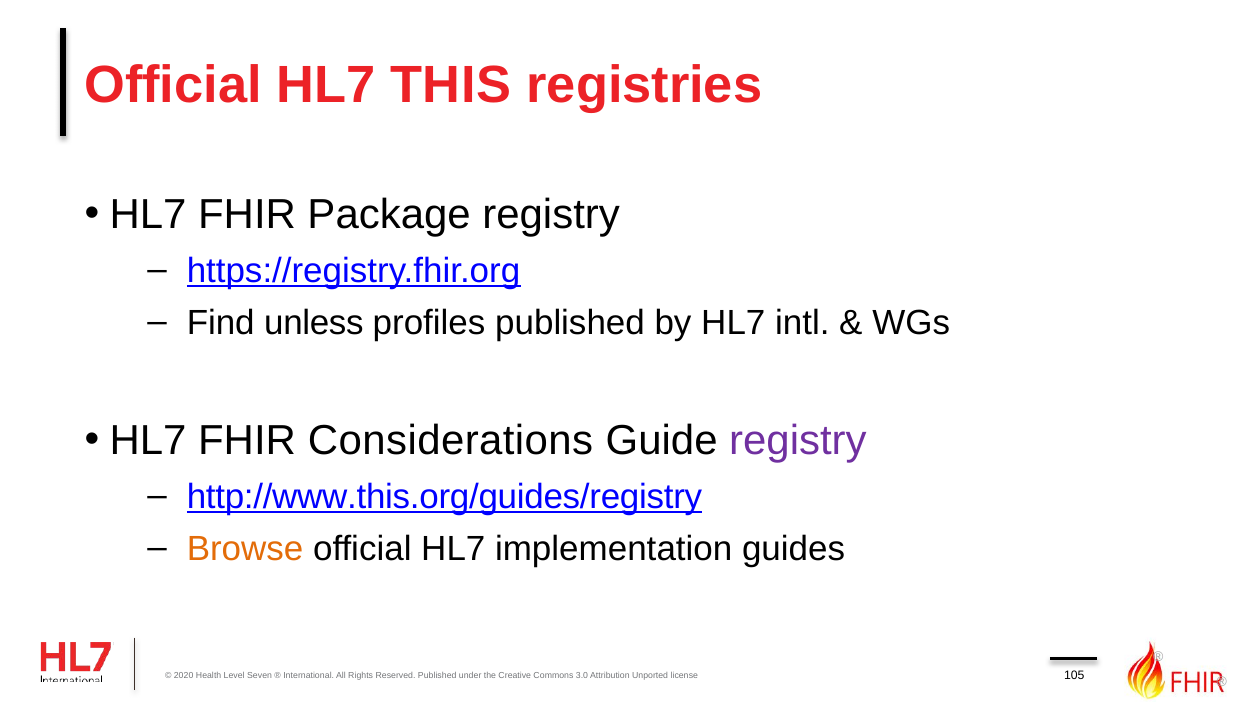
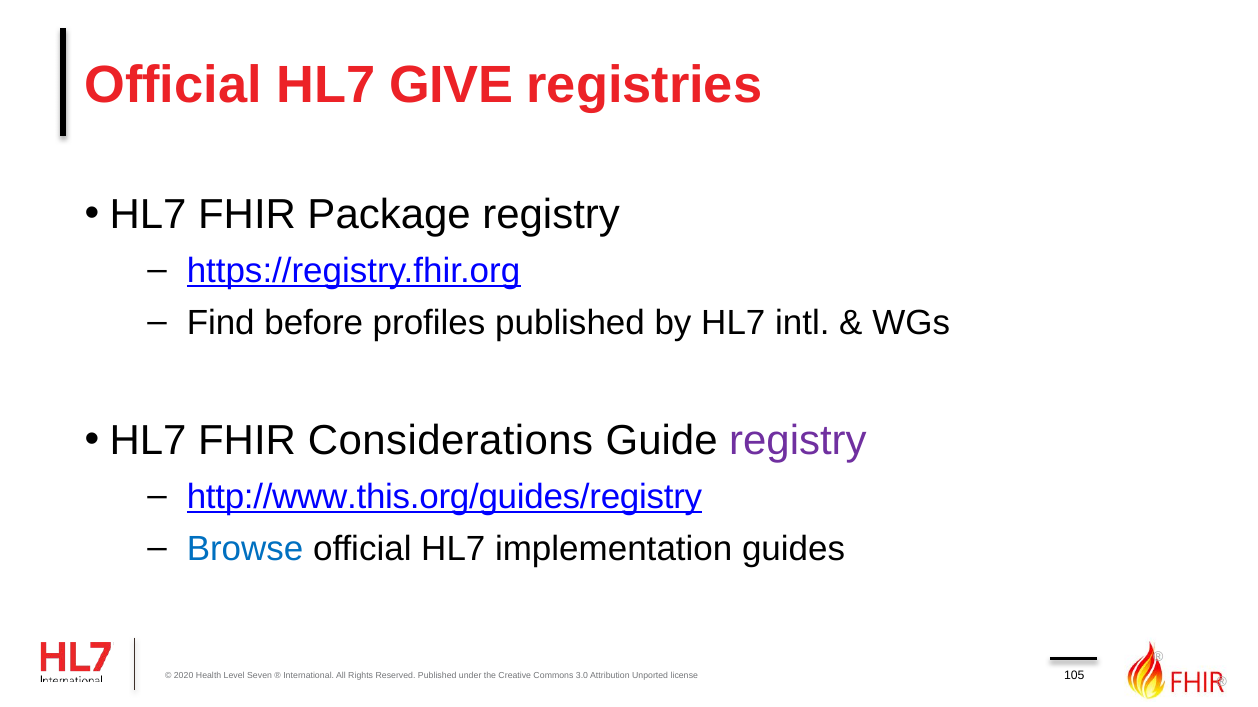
THIS: THIS -> GIVE
unless: unless -> before
Browse colour: orange -> blue
